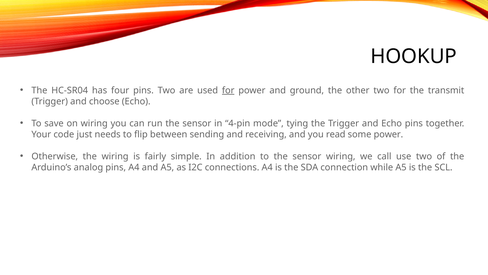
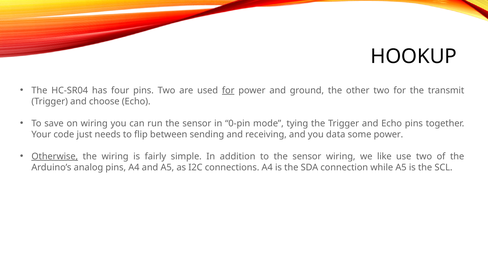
4-pin: 4-pin -> 0-pin
read: read -> data
Otherwise underline: none -> present
call: call -> like
